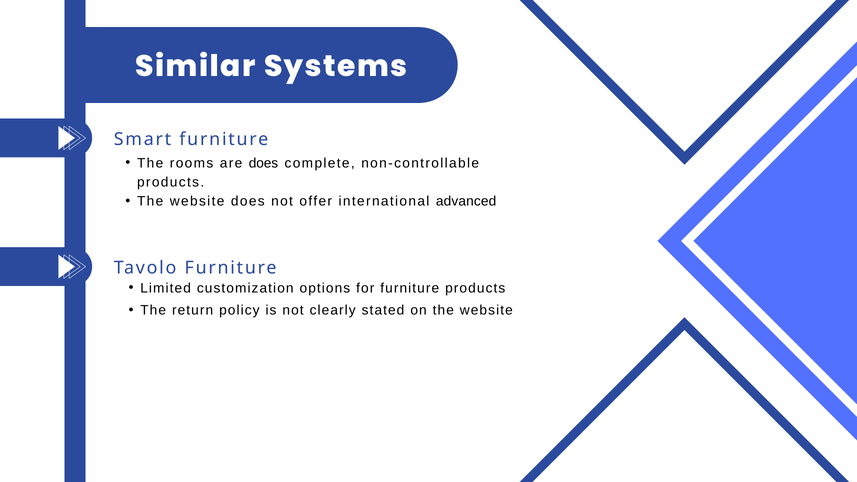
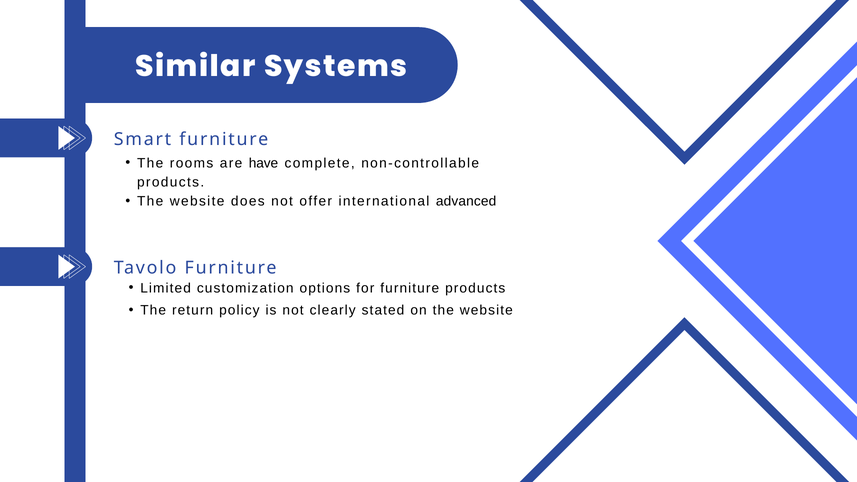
are does: does -> have
